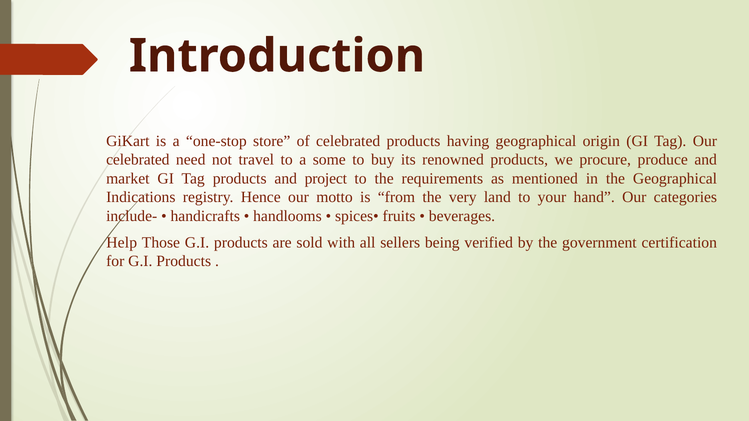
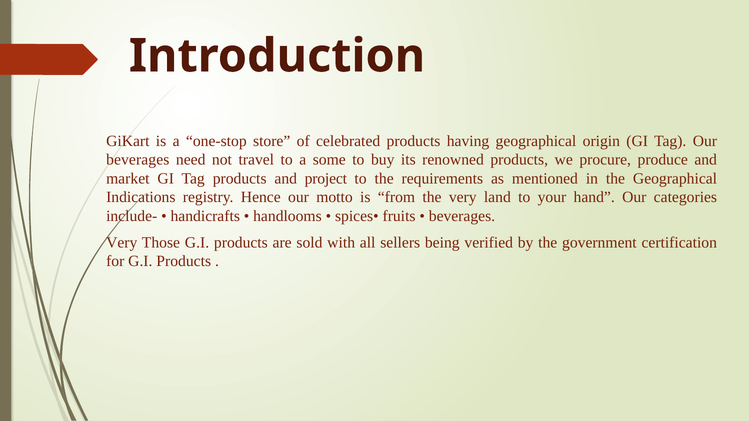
celebrated at (138, 160): celebrated -> beverages
Help at (122, 243): Help -> Very
